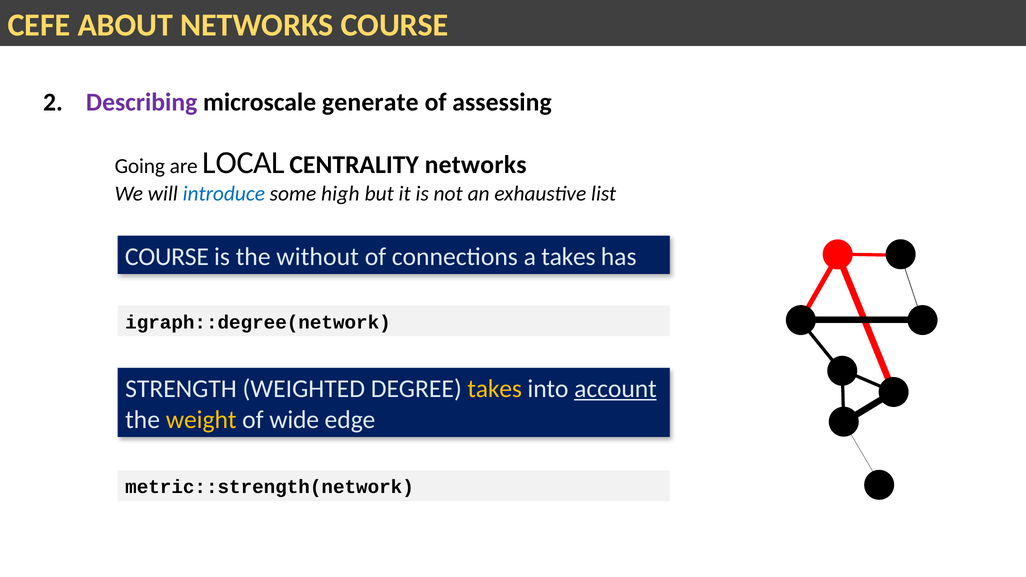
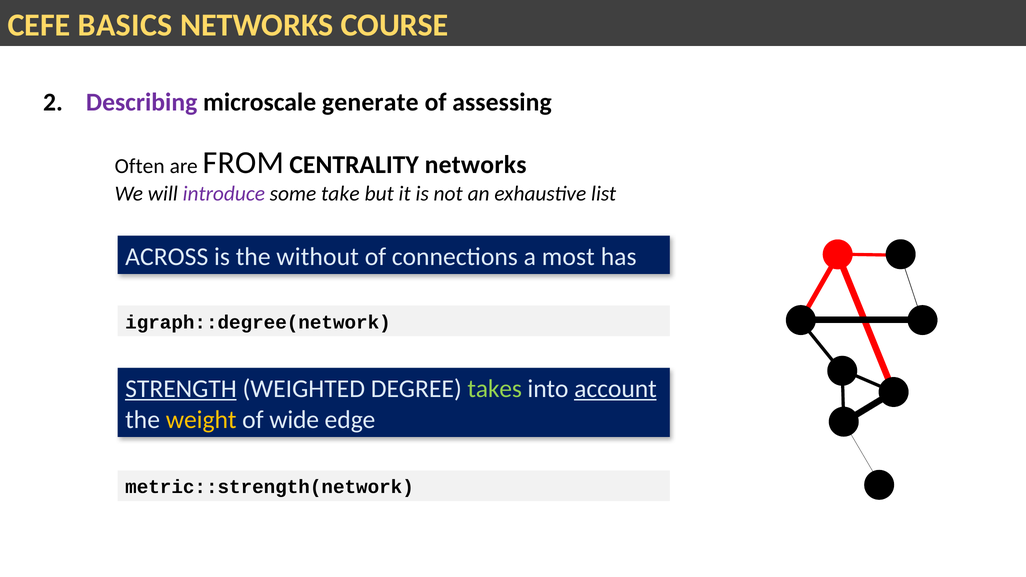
ABOUT: ABOUT -> BASICS
Going: Going -> Often
LOCAL: LOCAL -> FROM
introduce colour: blue -> purple
high: high -> take
COURSE at (167, 257): COURSE -> ACROSS
a takes: takes -> most
STRENGTH underline: none -> present
takes at (495, 389) colour: yellow -> light green
